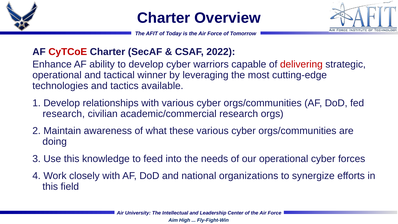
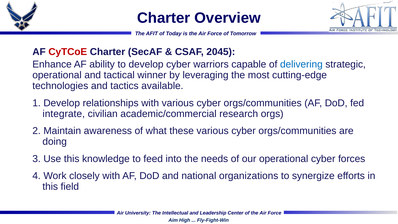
2022: 2022 -> 2045
delivering colour: red -> blue
research at (64, 114): research -> integrate
